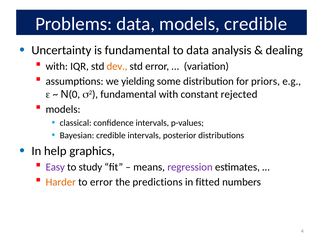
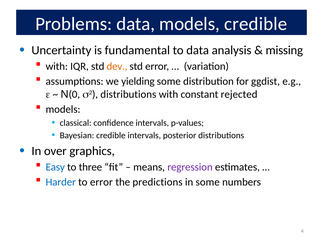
dealing: dealing -> missing
priors: priors -> ggdist
2 fundamental: fundamental -> distributions
help: help -> over
Easy colour: purple -> blue
study: study -> three
Harder colour: orange -> blue
in fitted: fitted -> some
